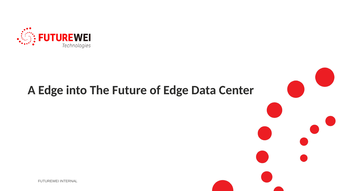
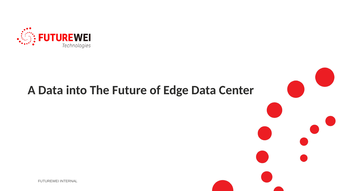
A Edge: Edge -> Data
